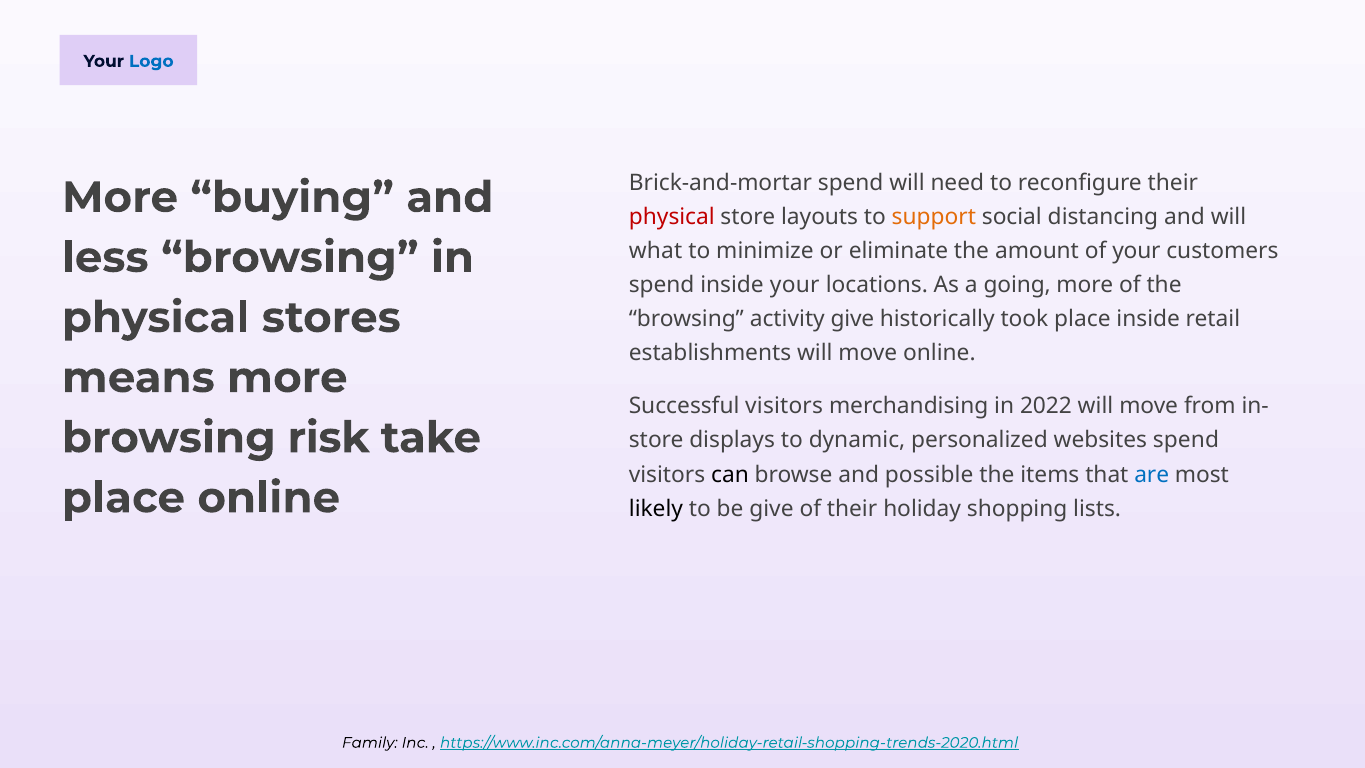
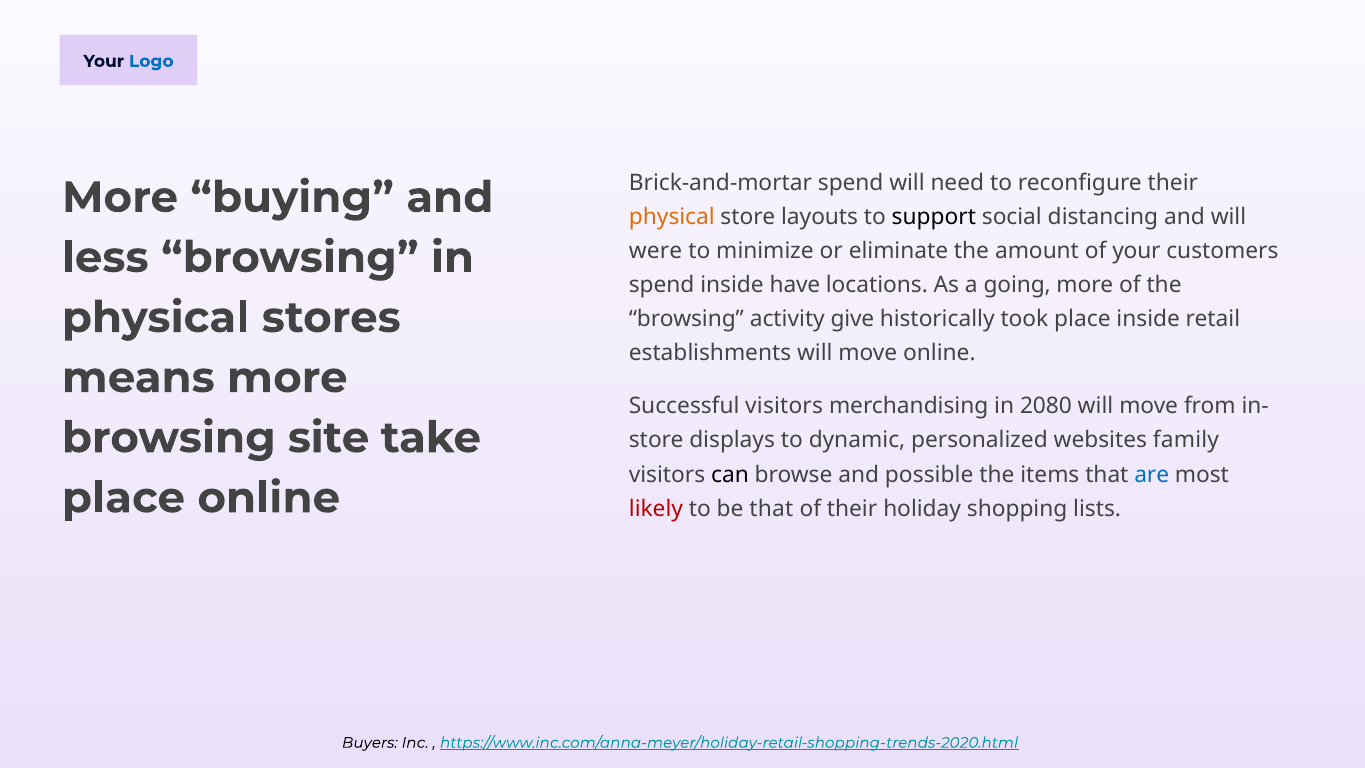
physical at (672, 217) colour: red -> orange
support colour: orange -> black
what: what -> were
inside your: your -> have
2022: 2022 -> 2080
risk: risk -> site
websites spend: spend -> family
likely colour: black -> red
be give: give -> that
Family: Family -> Buyers
